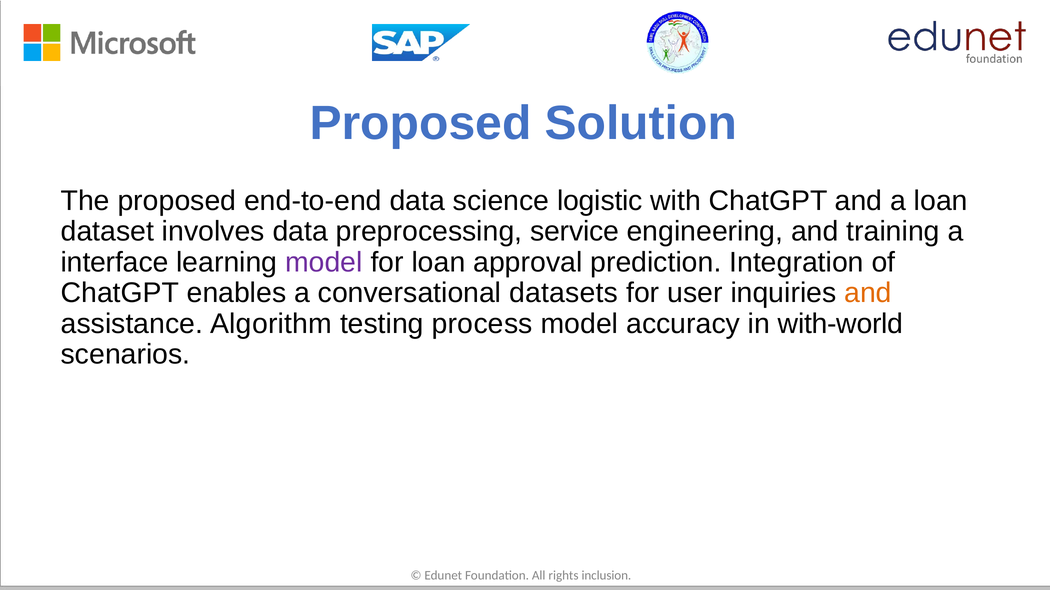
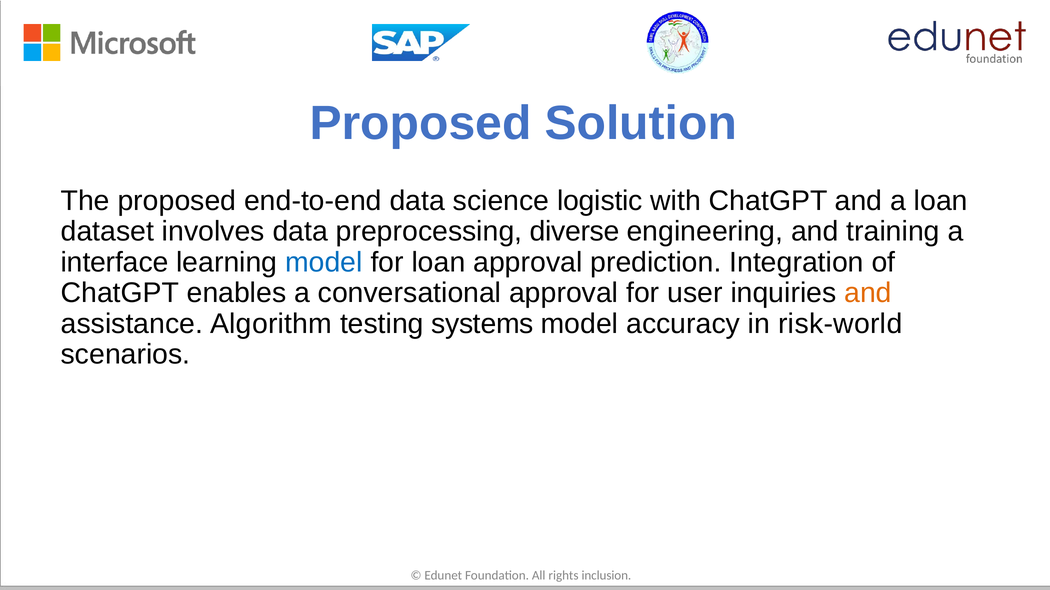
service: service -> diverse
model at (324, 262) colour: purple -> blue
conversational datasets: datasets -> approval
process: process -> systems
with-world: with-world -> risk-world
